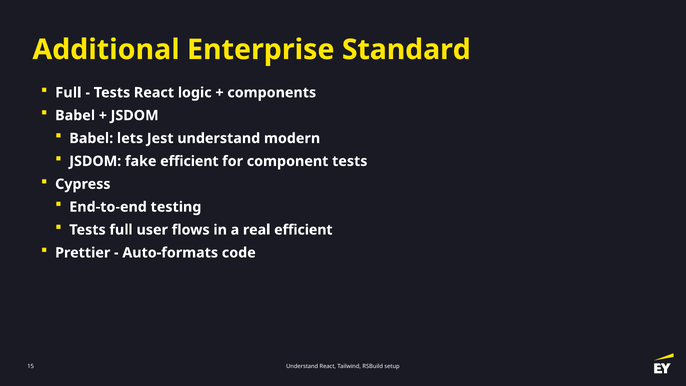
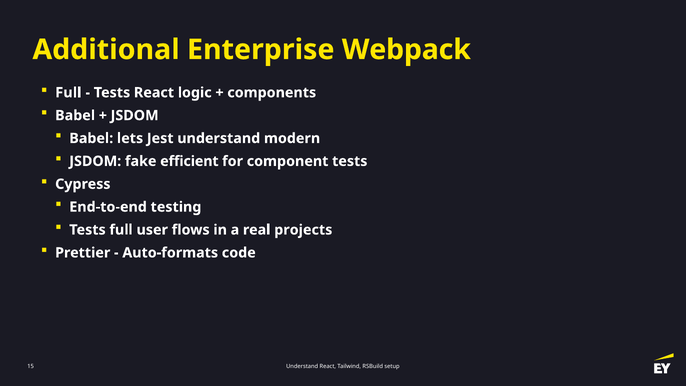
Standard: Standard -> Webpack
real efficient: efficient -> projects
